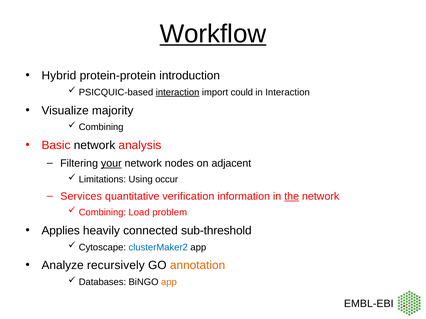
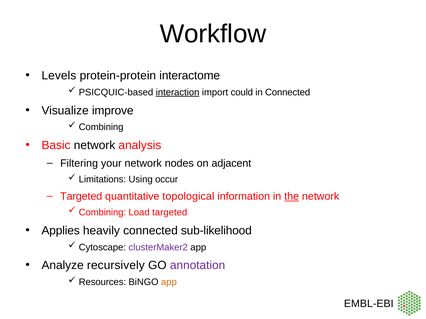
Workflow underline: present -> none
Hybrid: Hybrid -> Levels
introduction: introduction -> interactome
in Interaction: Interaction -> Connected
majority: majority -> improve
your underline: present -> none
Services at (81, 197): Services -> Targeted
verification: verification -> topological
Load problem: problem -> targeted
sub-threshold: sub-threshold -> sub-likelihood
clusterMaker2 colour: blue -> purple
annotation colour: orange -> purple
Databases: Databases -> Resources
